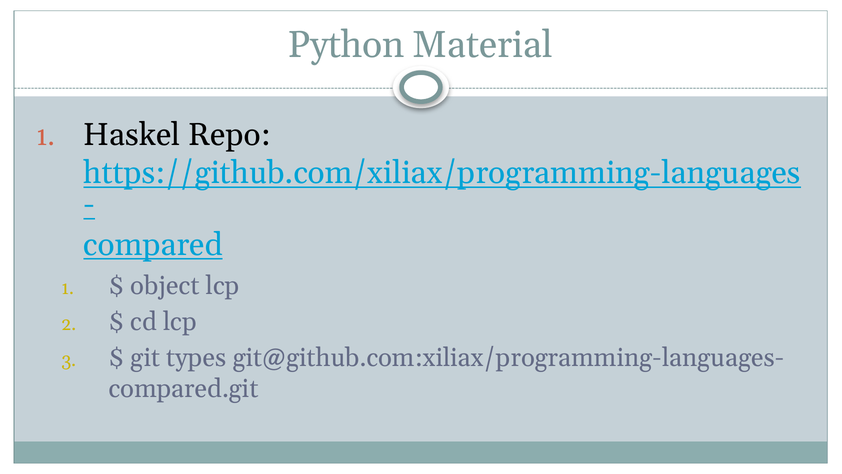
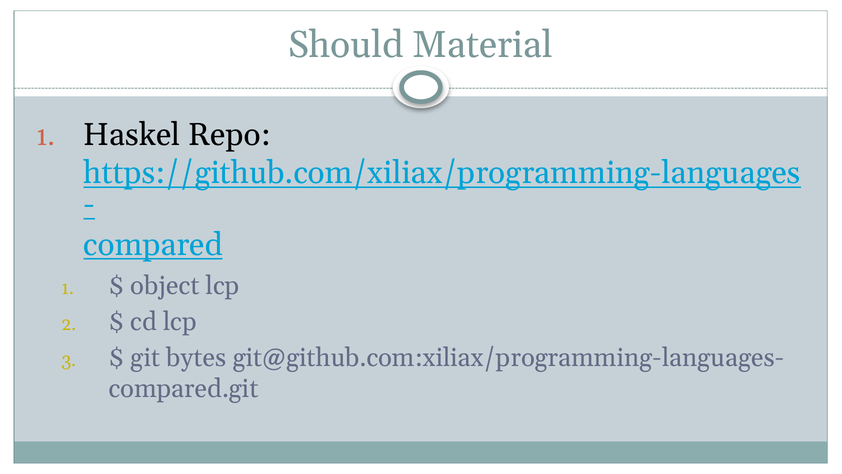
Python: Python -> Should
types: types -> bytes
